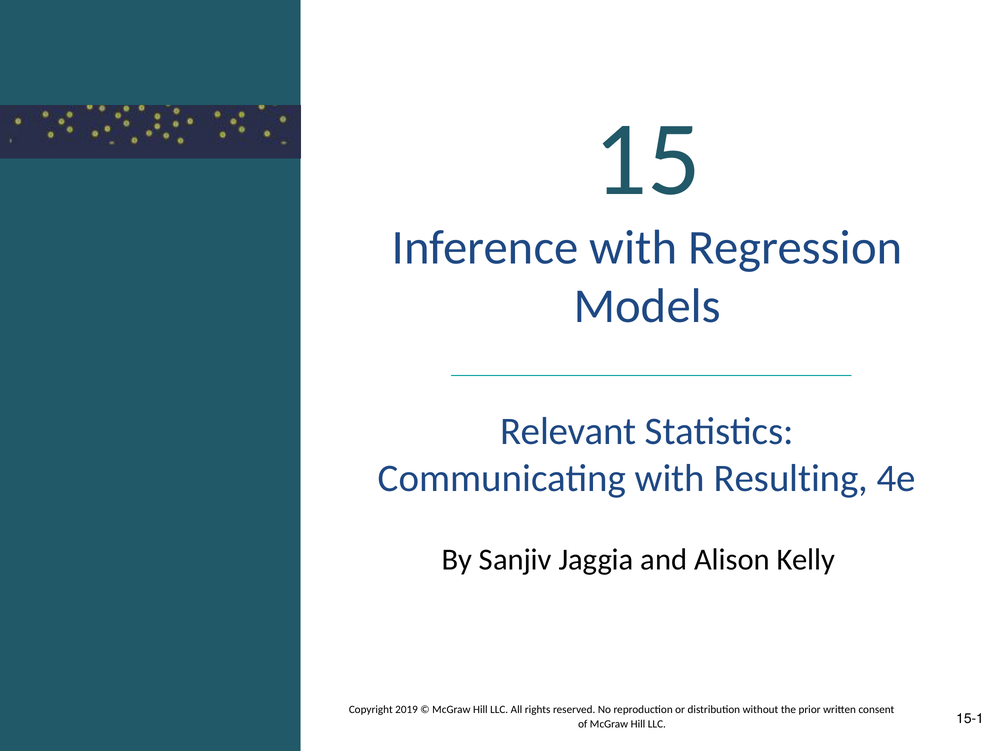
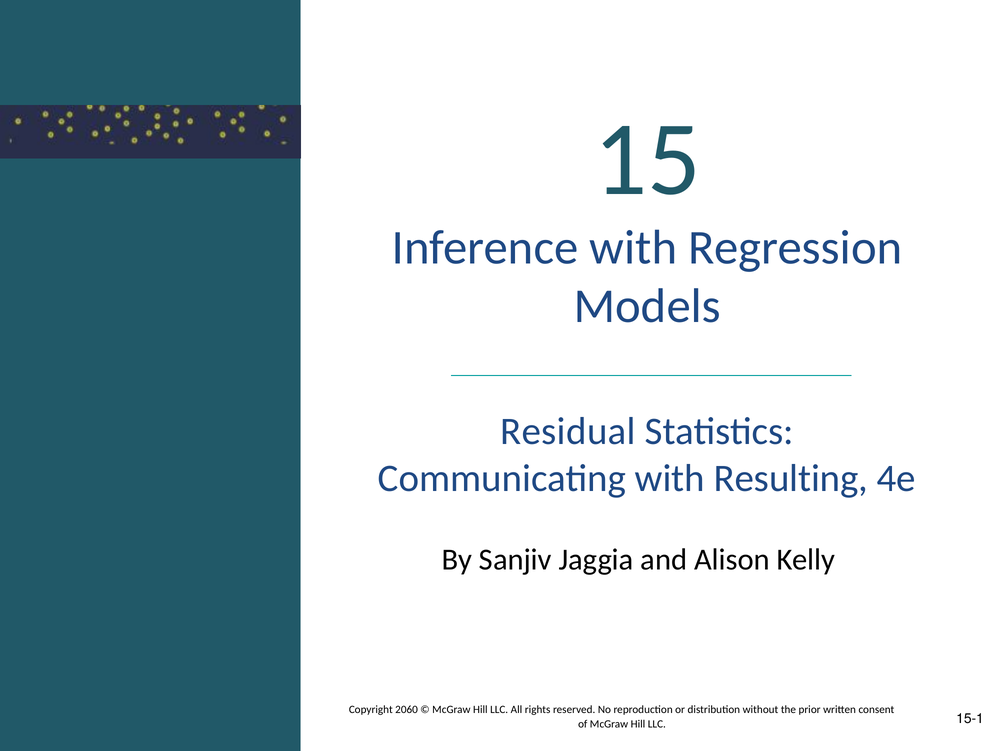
Relevant: Relevant -> Residual
2019: 2019 -> 2060
